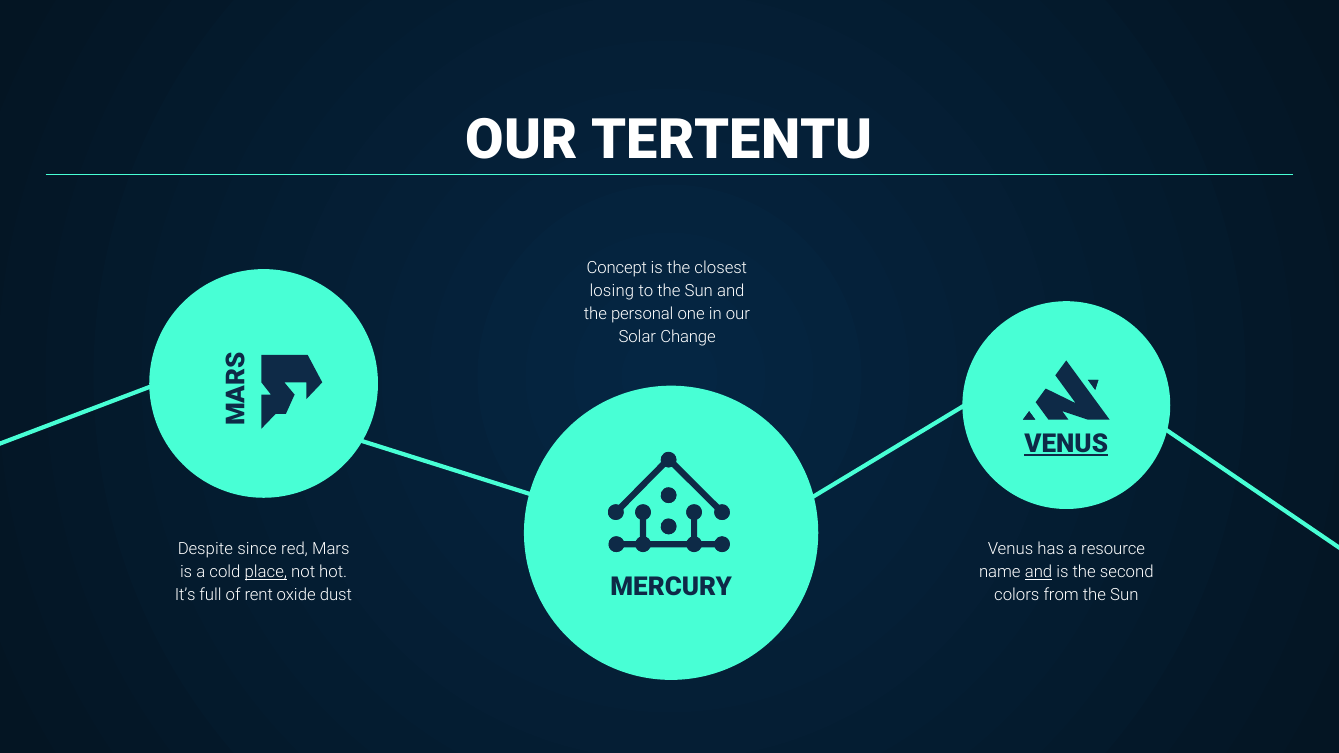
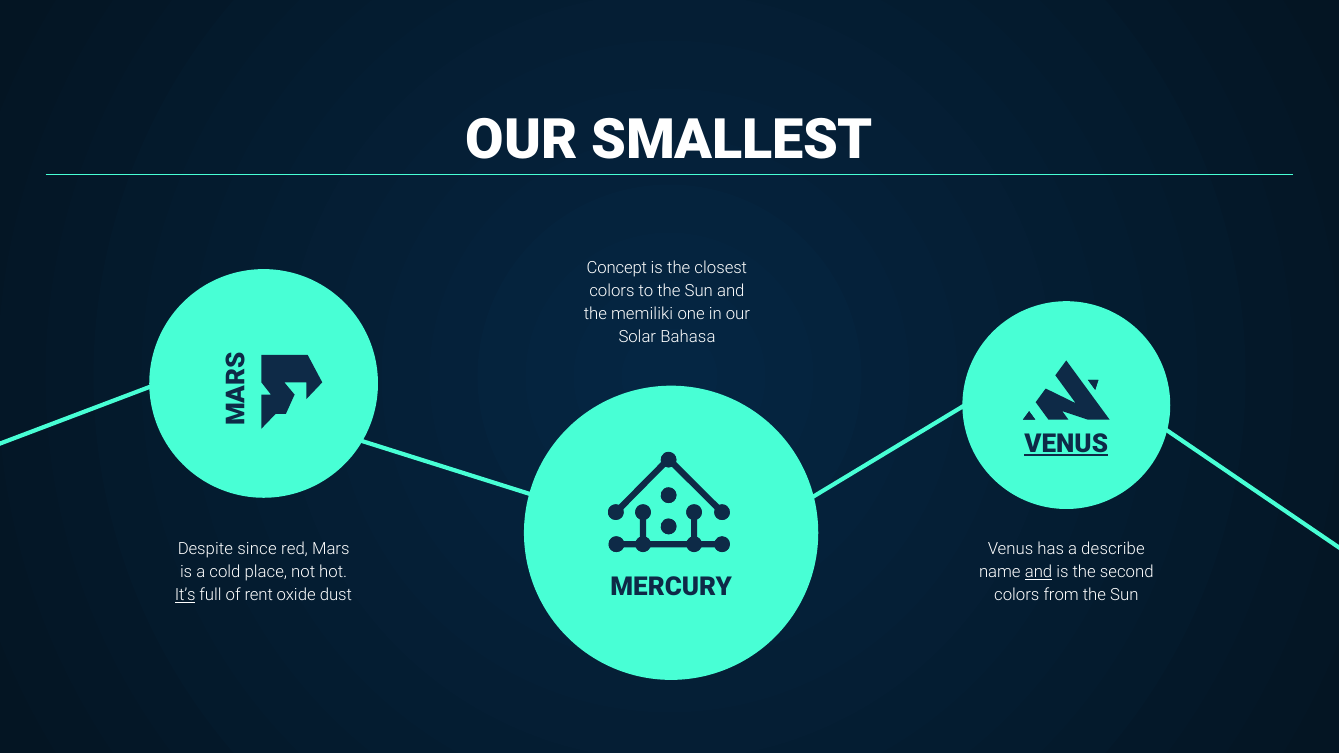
TERTENTU: TERTENTU -> SMALLEST
losing at (612, 291): losing -> colors
personal: personal -> memiliki
Change: Change -> Bahasa
resource: resource -> describe
place underline: present -> none
It’s underline: none -> present
